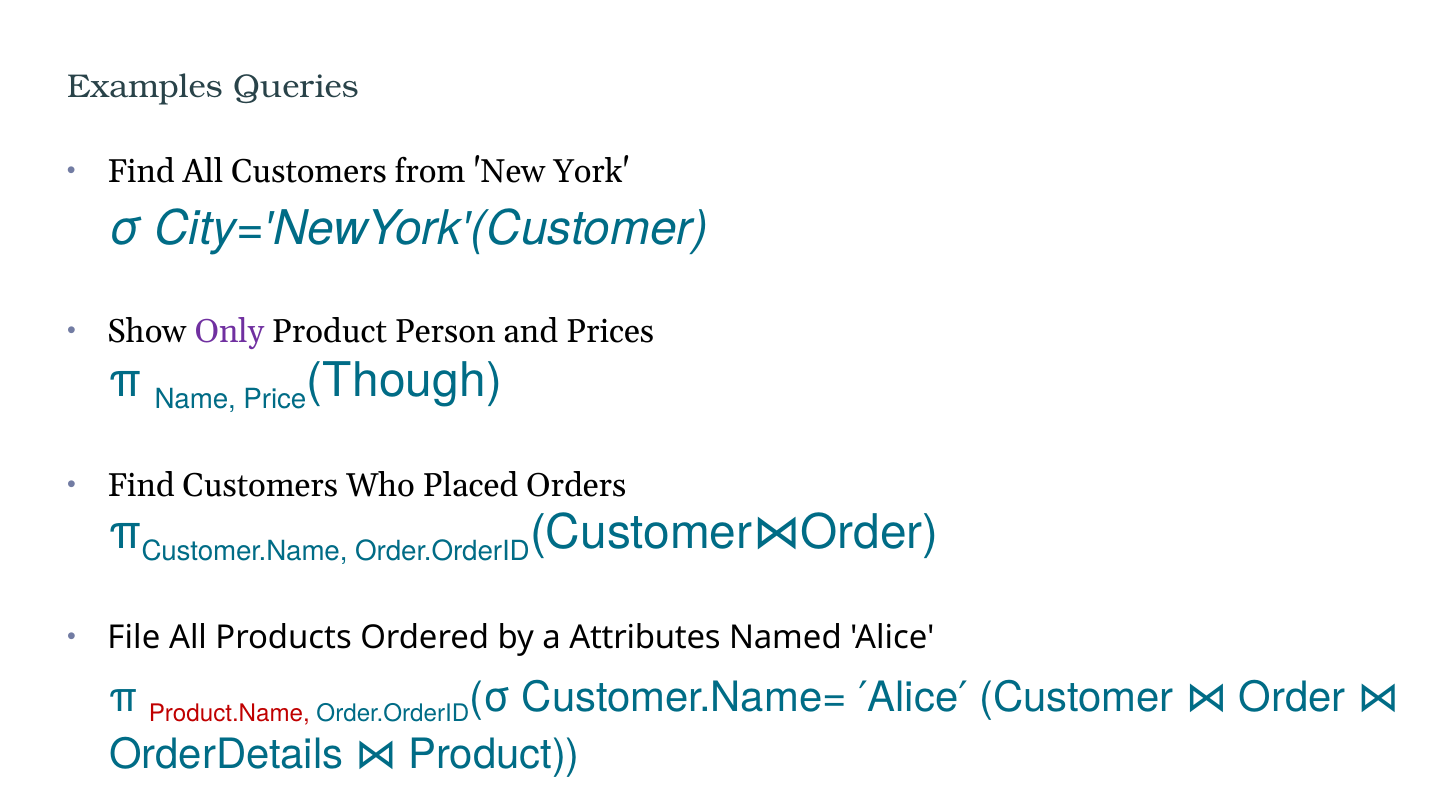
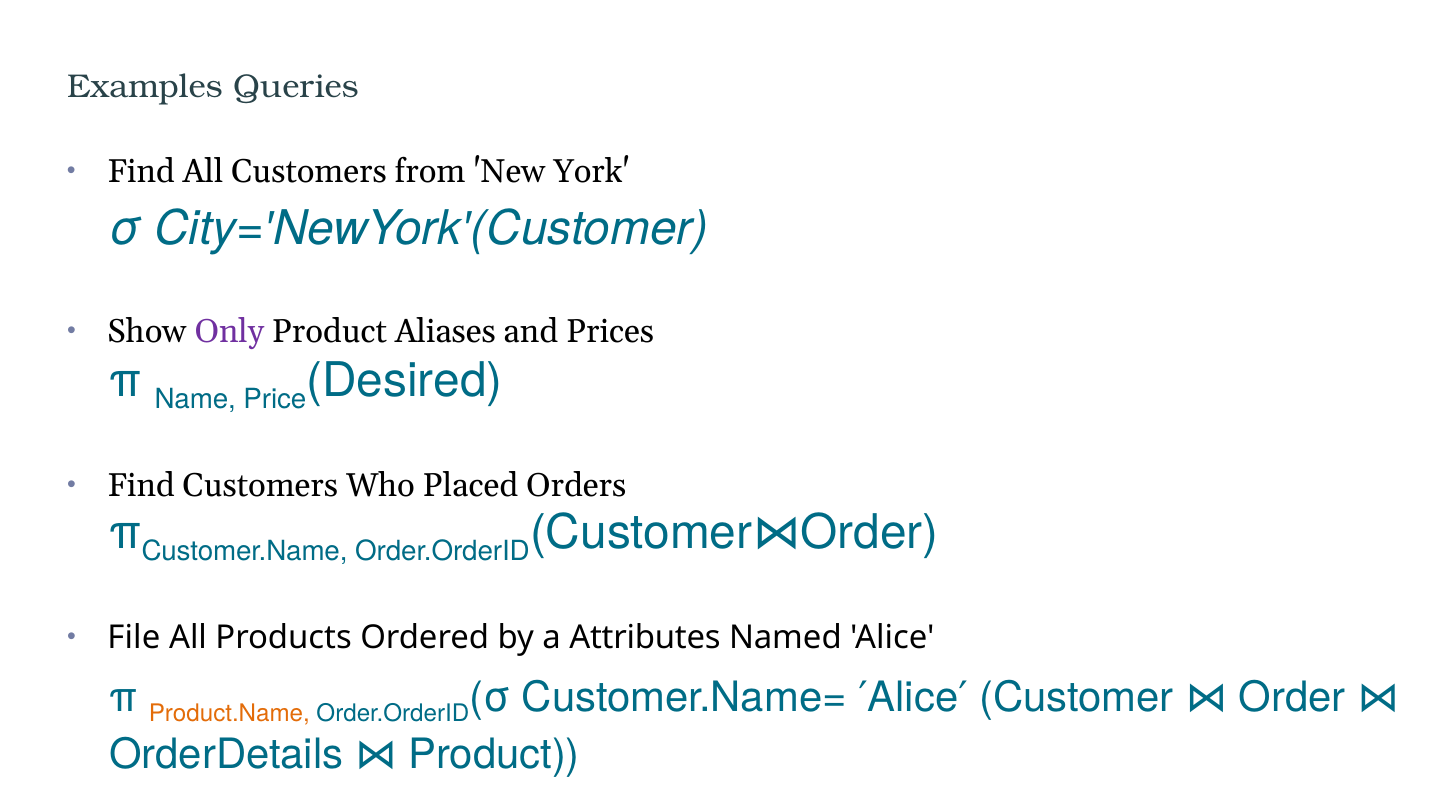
Person: Person -> Aliases
Though: Though -> Desired
Product.Name colour: red -> orange
